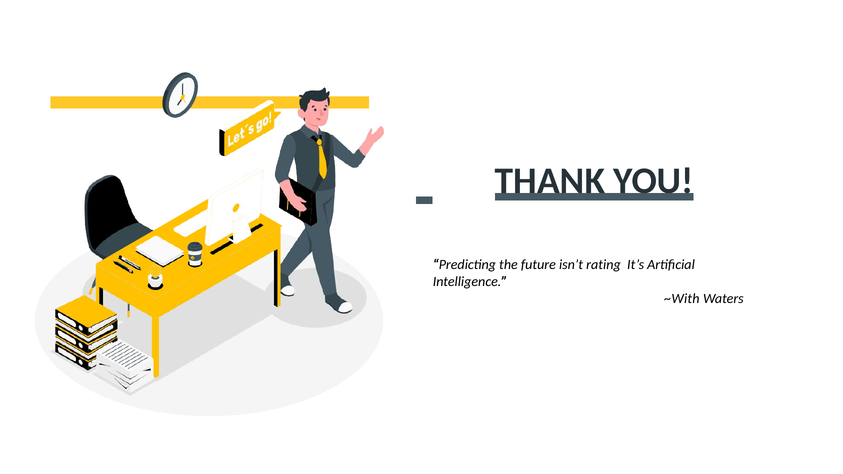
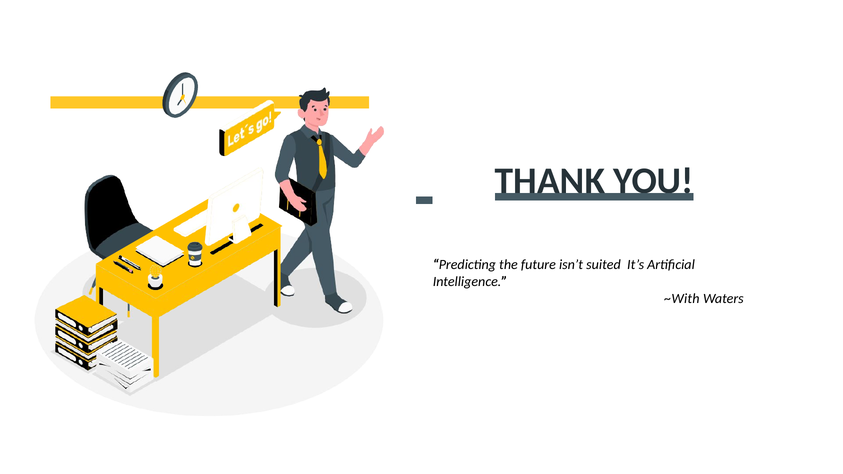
rating: rating -> suited
